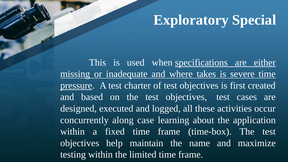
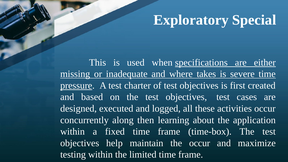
case: case -> then
the name: name -> occur
